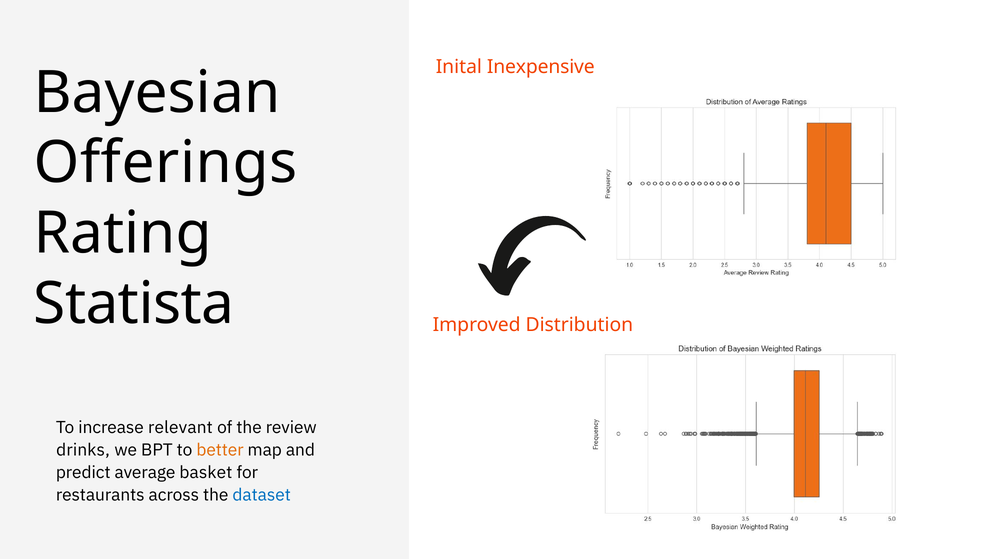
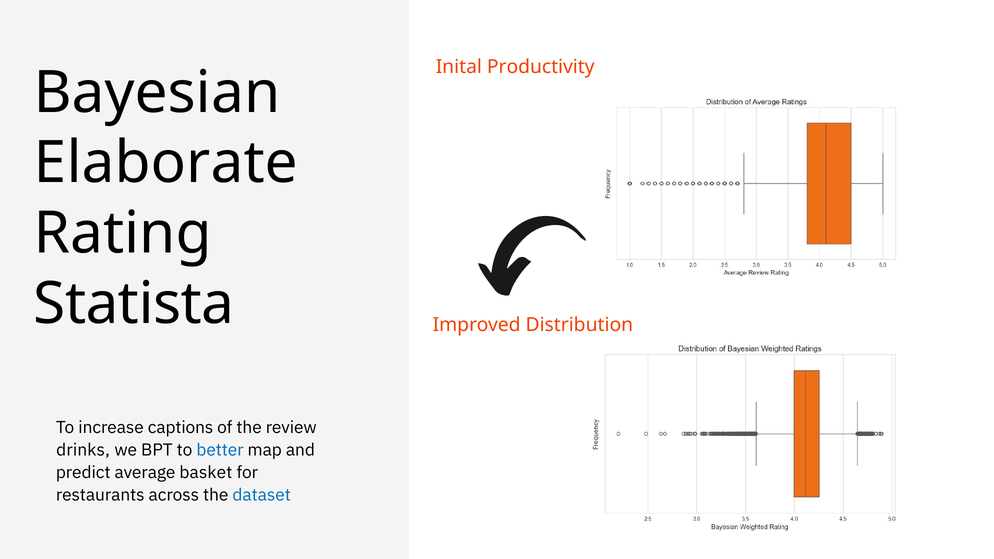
Inexpensive: Inexpensive -> Productivity
Offerings: Offerings -> Elaborate
relevant: relevant -> captions
better colour: orange -> blue
